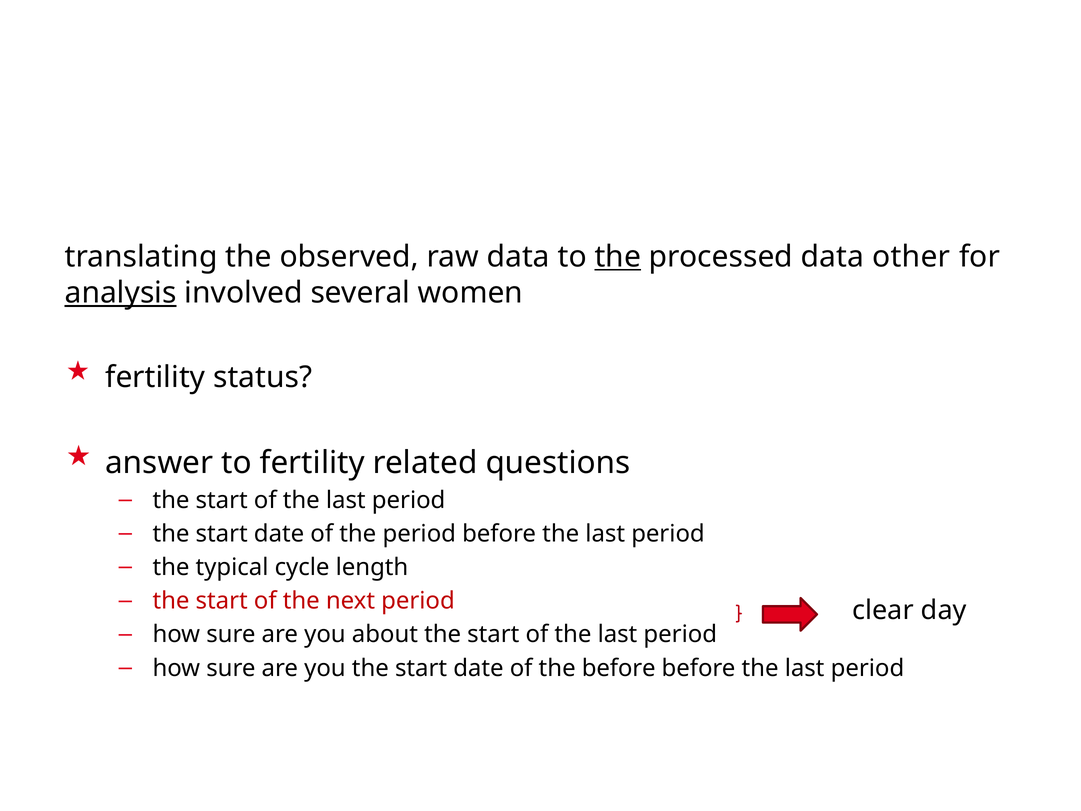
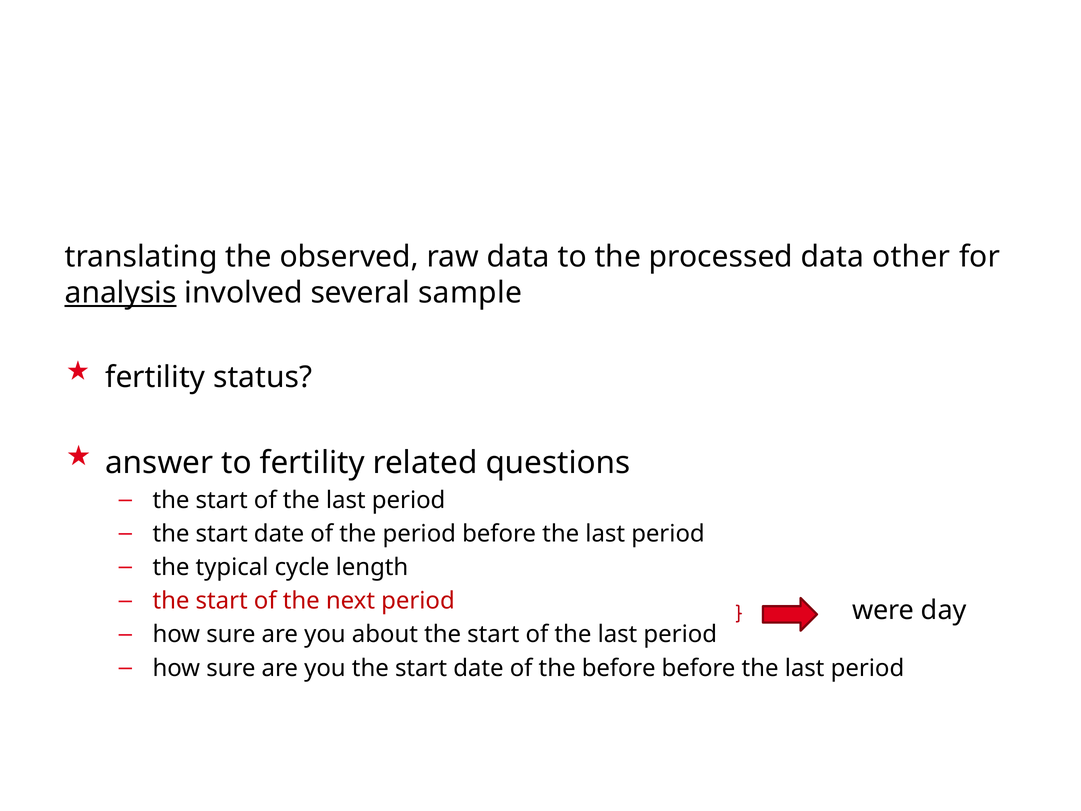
the at (618, 257) underline: present -> none
women: women -> sample
clear: clear -> were
